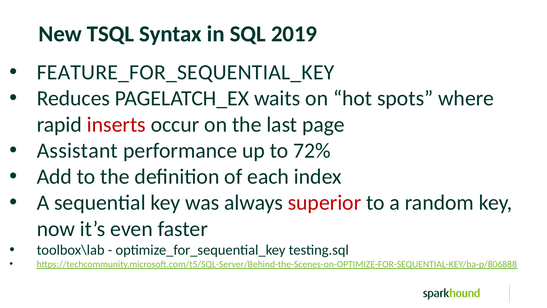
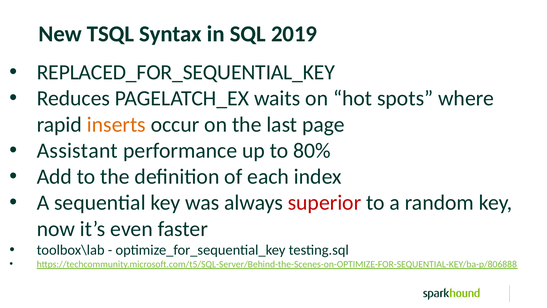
FEATURE_FOR_SEQUENTIAL_KEY: FEATURE_FOR_SEQUENTIAL_KEY -> REPLACED_FOR_SEQUENTIAL_KEY
inserts colour: red -> orange
72%: 72% -> 80%
